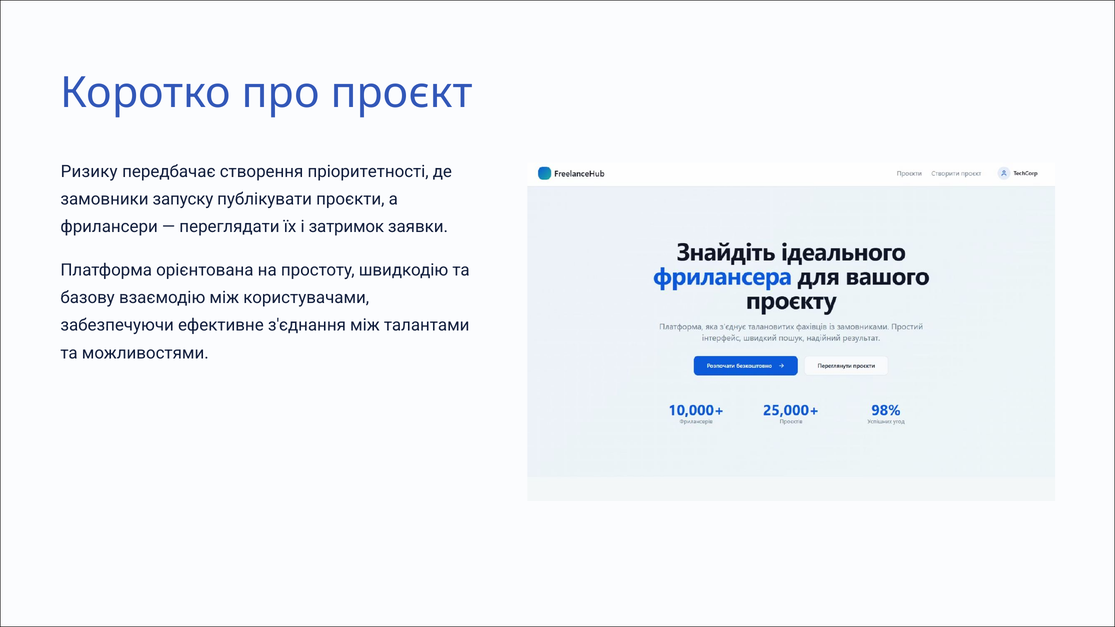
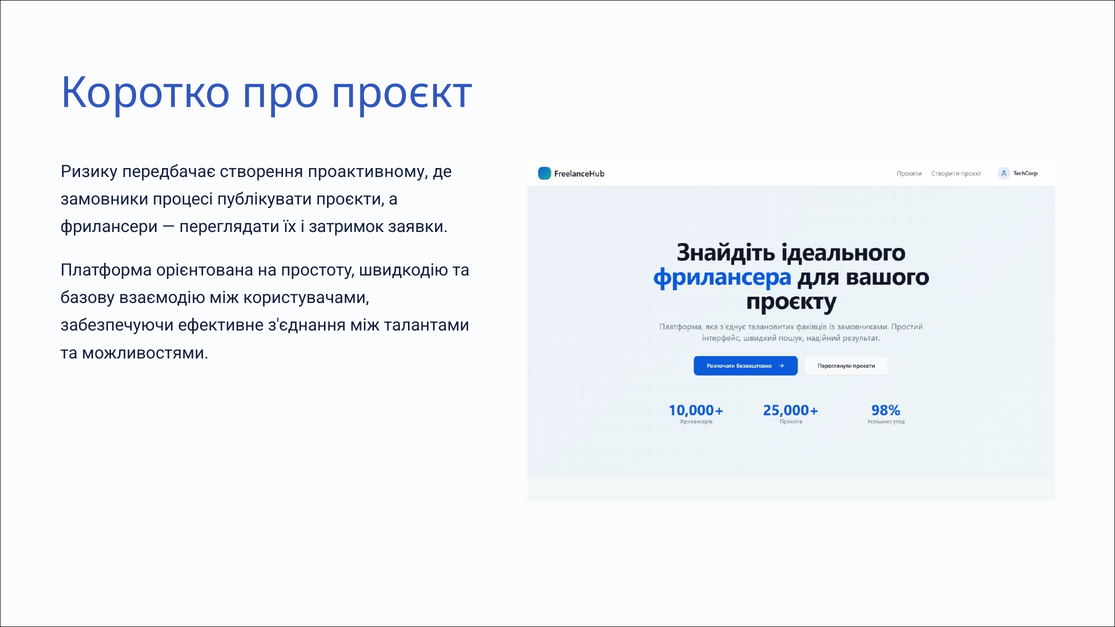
пріоритетності: пріоритетності -> проактивному
запуску: запуску -> процесі
